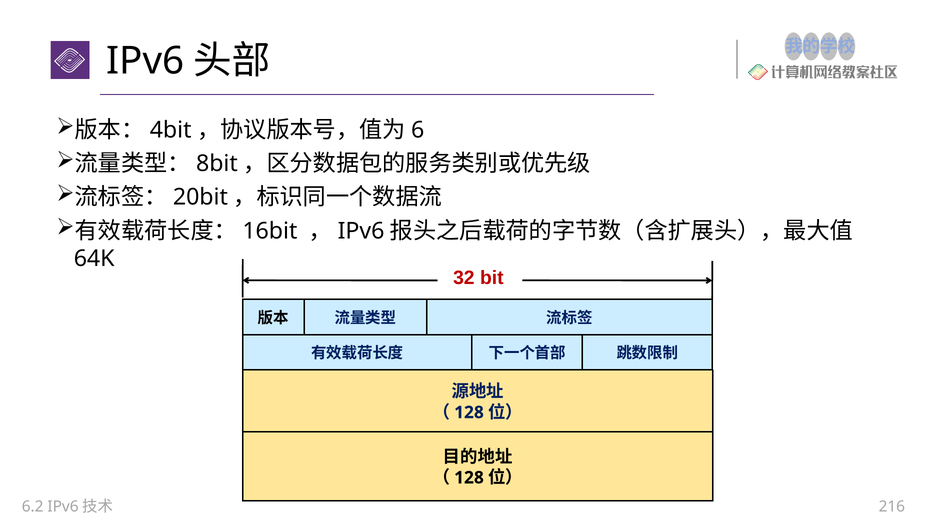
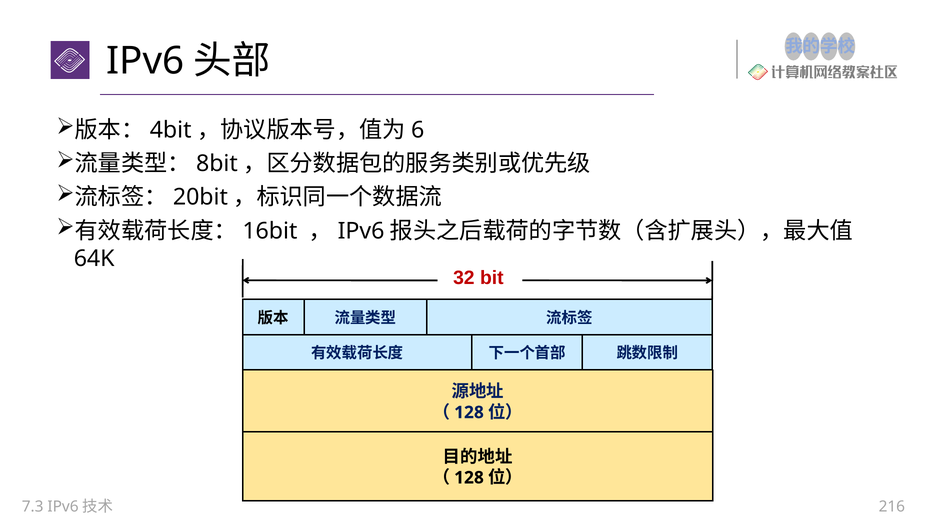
6.2: 6.2 -> 7.3
